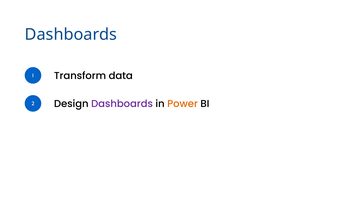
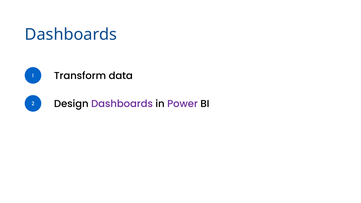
Power colour: orange -> purple
